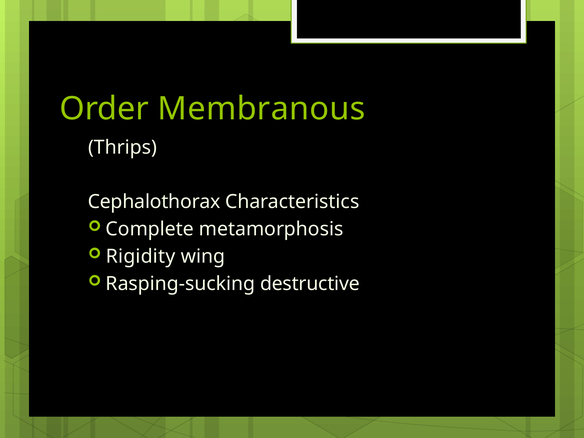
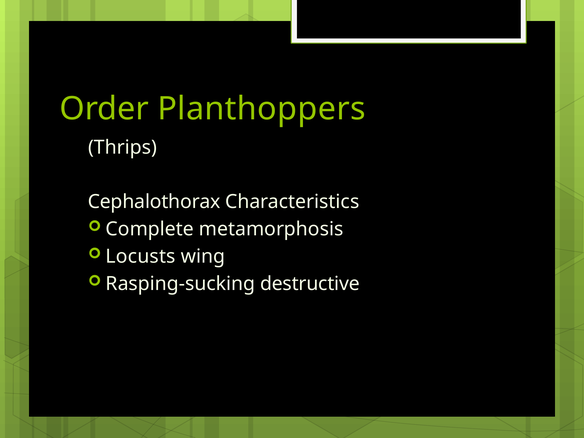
Membranous: Membranous -> Planthoppers
Rigidity: Rigidity -> Locusts
